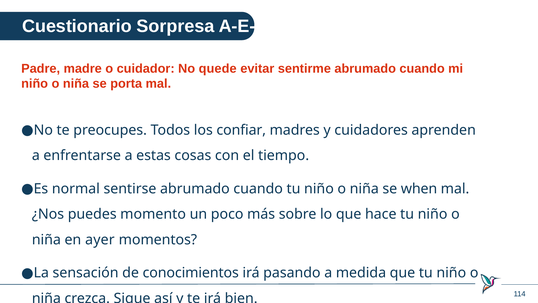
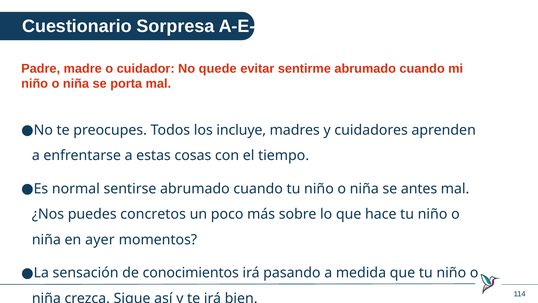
confiar: confiar -> incluye
when: when -> antes
momento: momento -> concretos
